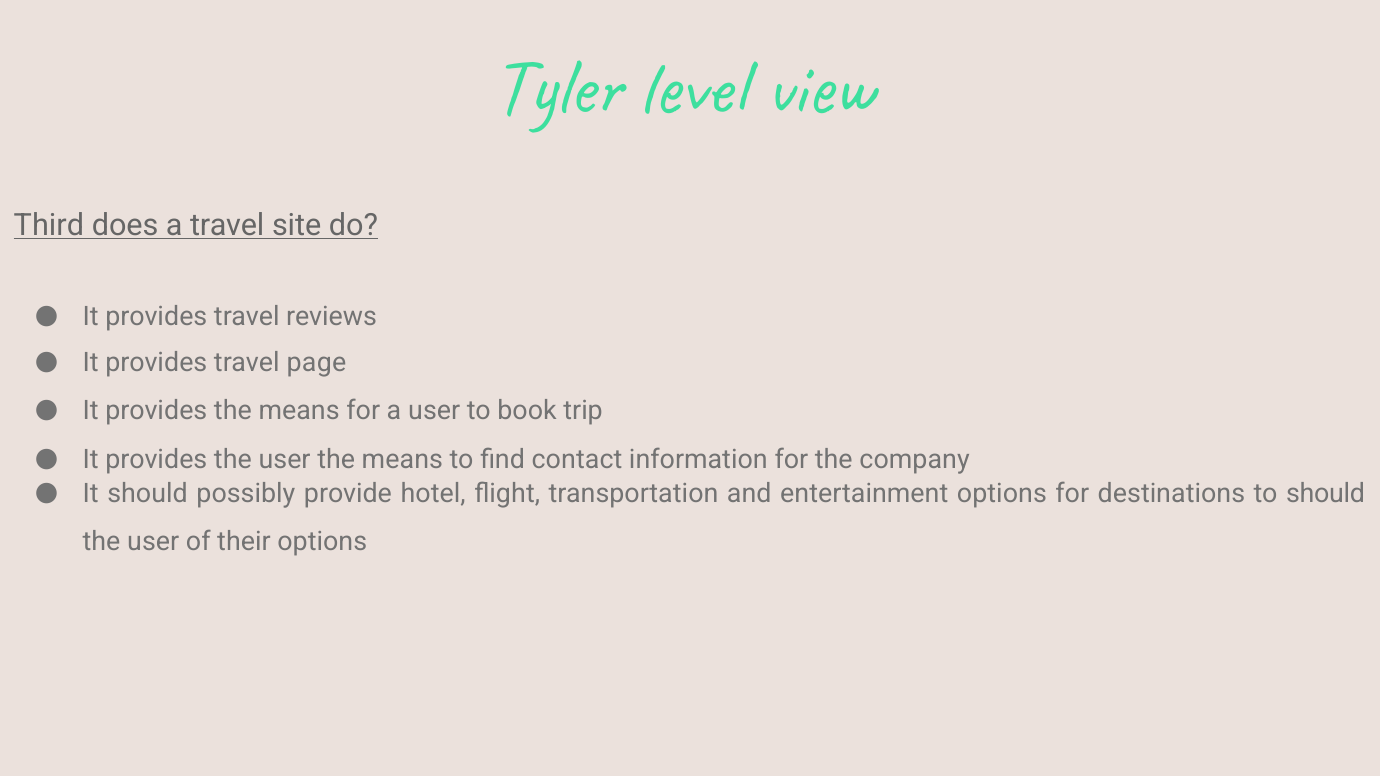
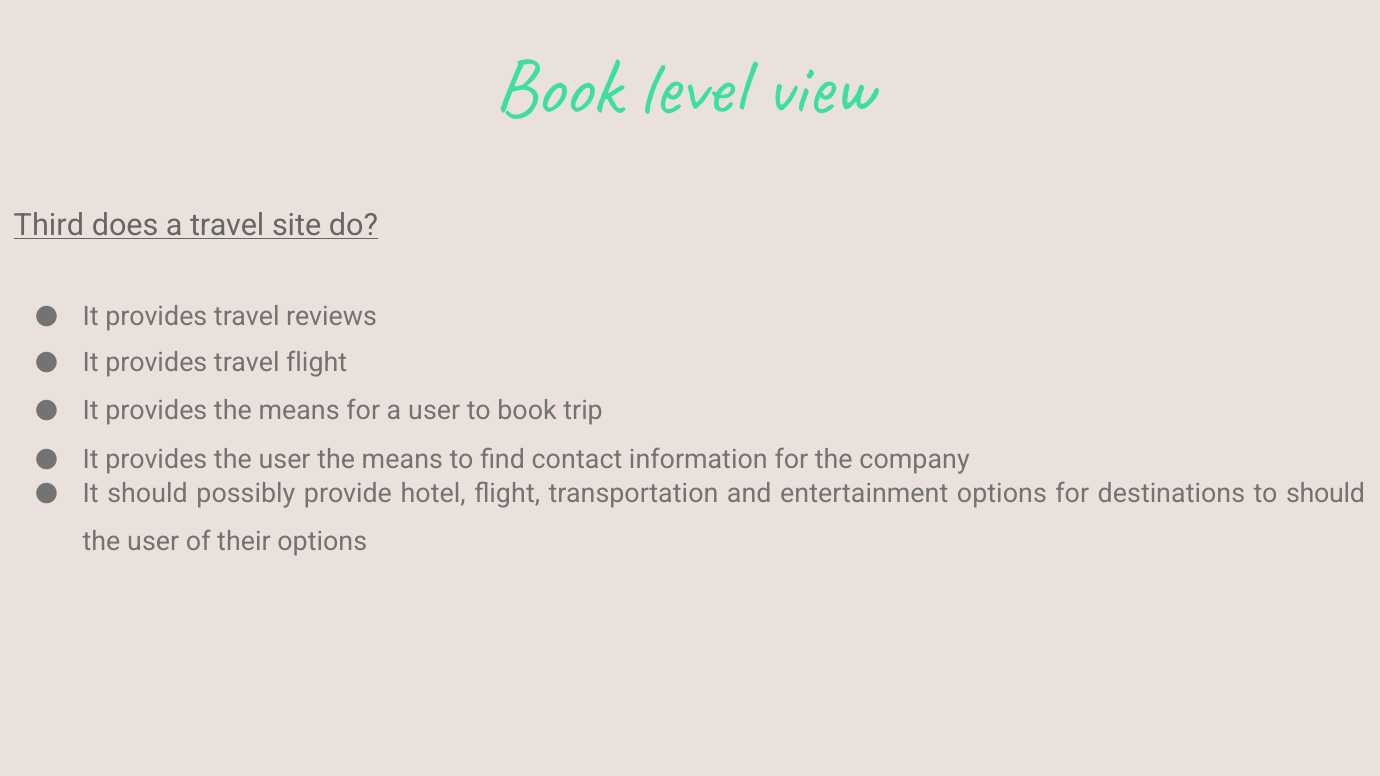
Tyler at (558, 87): Tyler -> Book
travel page: page -> flight
